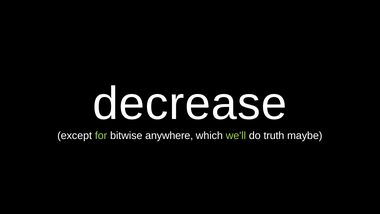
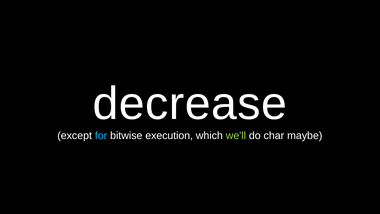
for colour: light green -> light blue
anywhere: anywhere -> execution
truth: truth -> char
